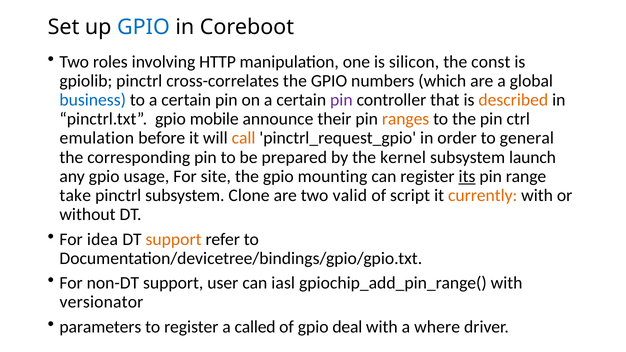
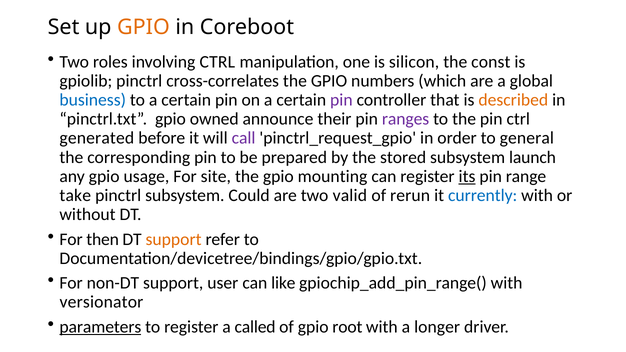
GPIO at (143, 27) colour: blue -> orange
involving HTTP: HTTP -> CTRL
mobile: mobile -> owned
ranges colour: orange -> purple
emulation: emulation -> generated
call colour: orange -> purple
kernel: kernel -> stored
Clone: Clone -> Could
script: script -> rerun
currently colour: orange -> blue
idea: idea -> then
iasl: iasl -> like
parameters underline: none -> present
deal: deal -> root
where: where -> longer
